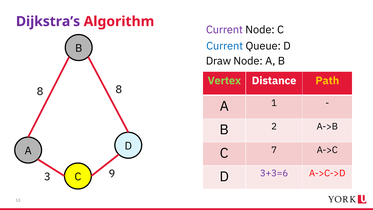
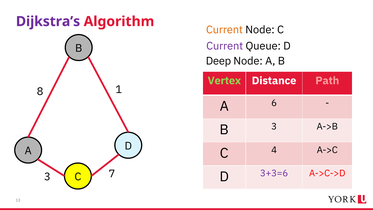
Current at (224, 30) colour: purple -> orange
Current at (225, 46) colour: blue -> purple
Draw: Draw -> Deep
Path colour: yellow -> pink
8 8: 8 -> 1
1: 1 -> 6
B 2: 2 -> 3
7: 7 -> 4
9: 9 -> 7
